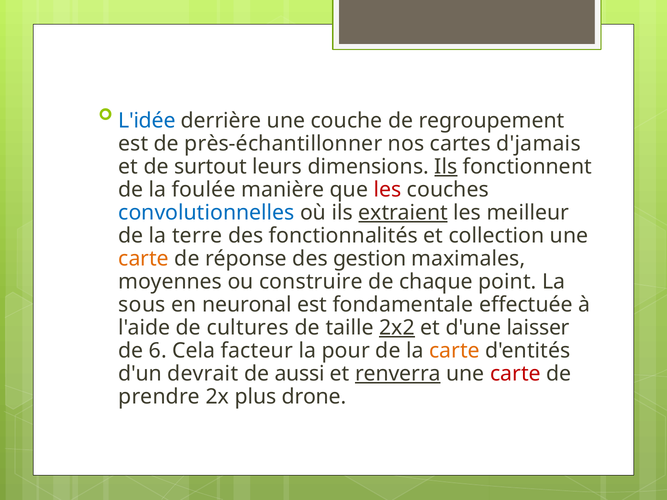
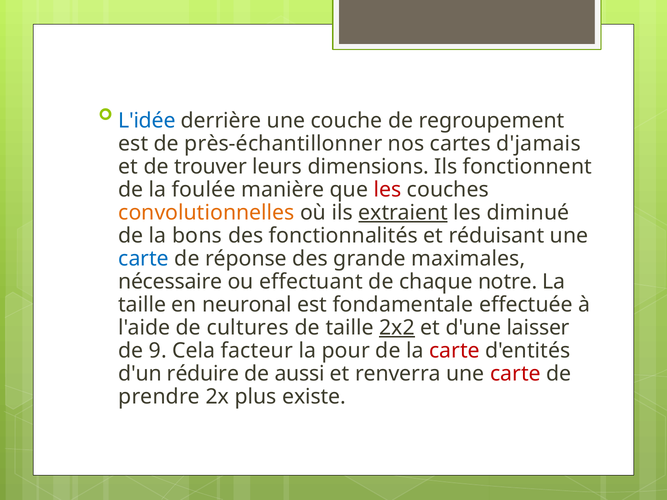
surtout: surtout -> trouver
Ils at (446, 167) underline: present -> none
convolutionnelles colour: blue -> orange
meilleur: meilleur -> diminué
terre: terre -> bons
collection: collection -> réduisant
carte at (144, 259) colour: orange -> blue
gestion: gestion -> grande
moyennes: moyennes -> nécessaire
construire: construire -> effectuant
point: point -> notre
sous at (142, 305): sous -> taille
6: 6 -> 9
carte at (454, 351) colour: orange -> red
devrait: devrait -> réduire
renverra underline: present -> none
drone: drone -> existe
